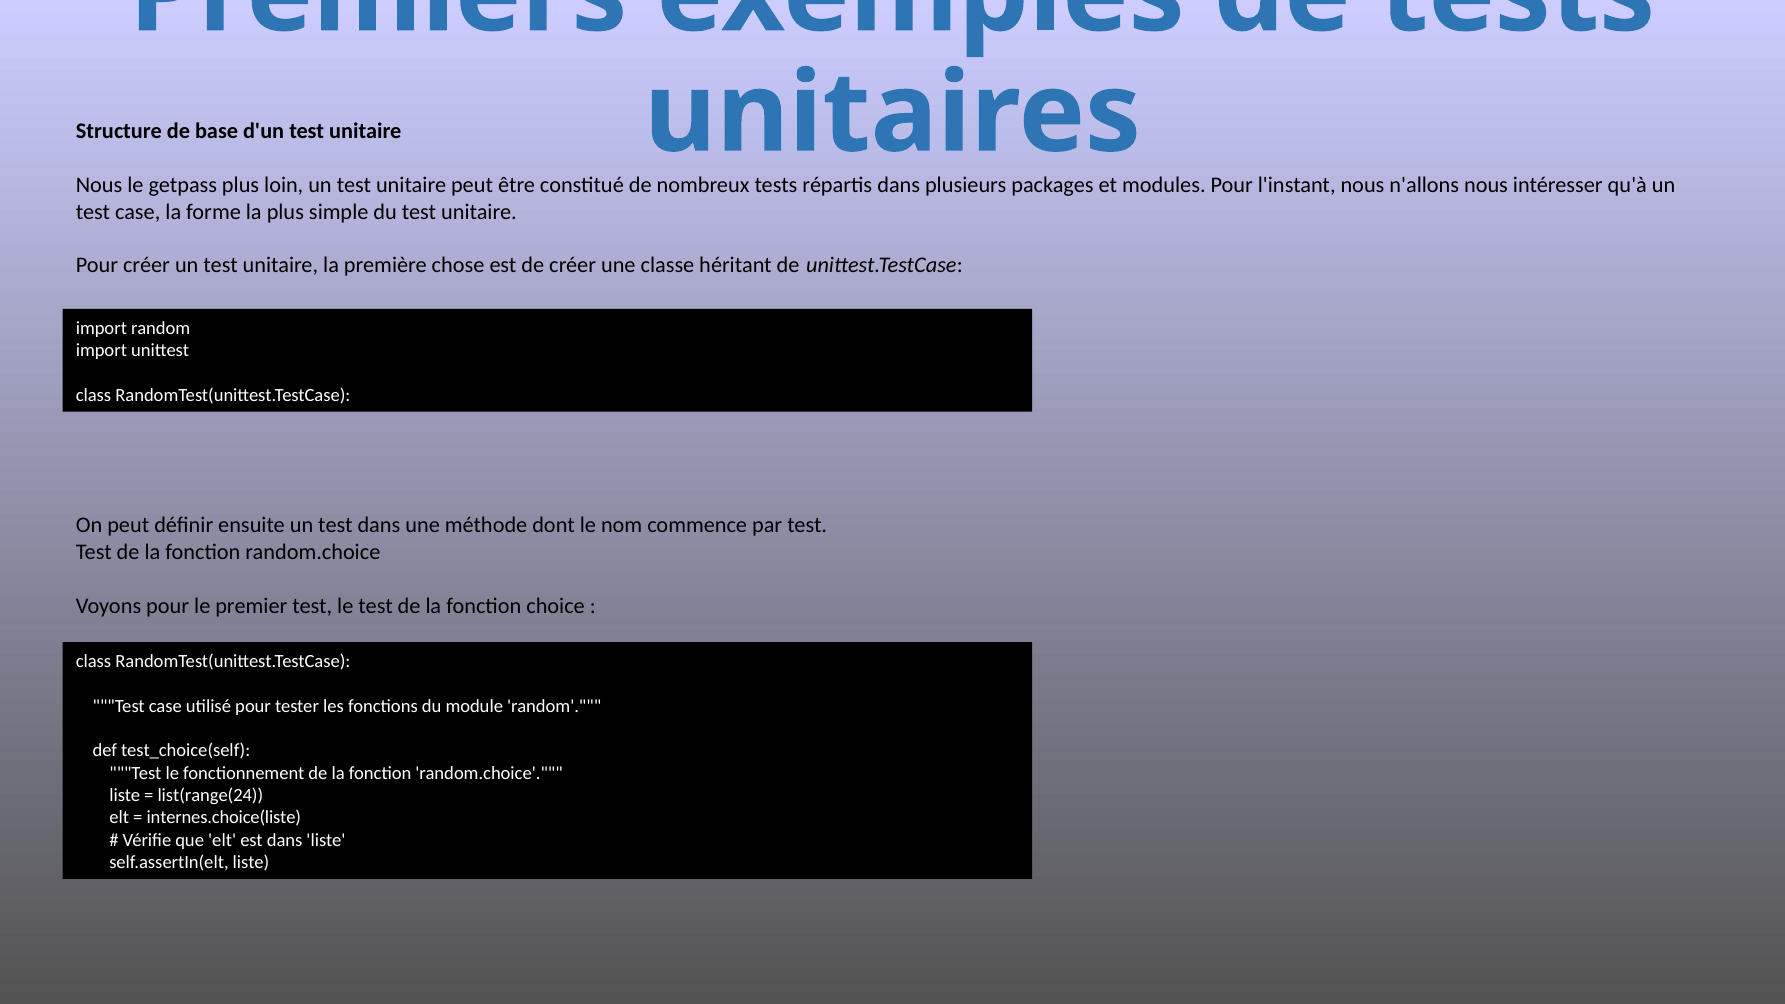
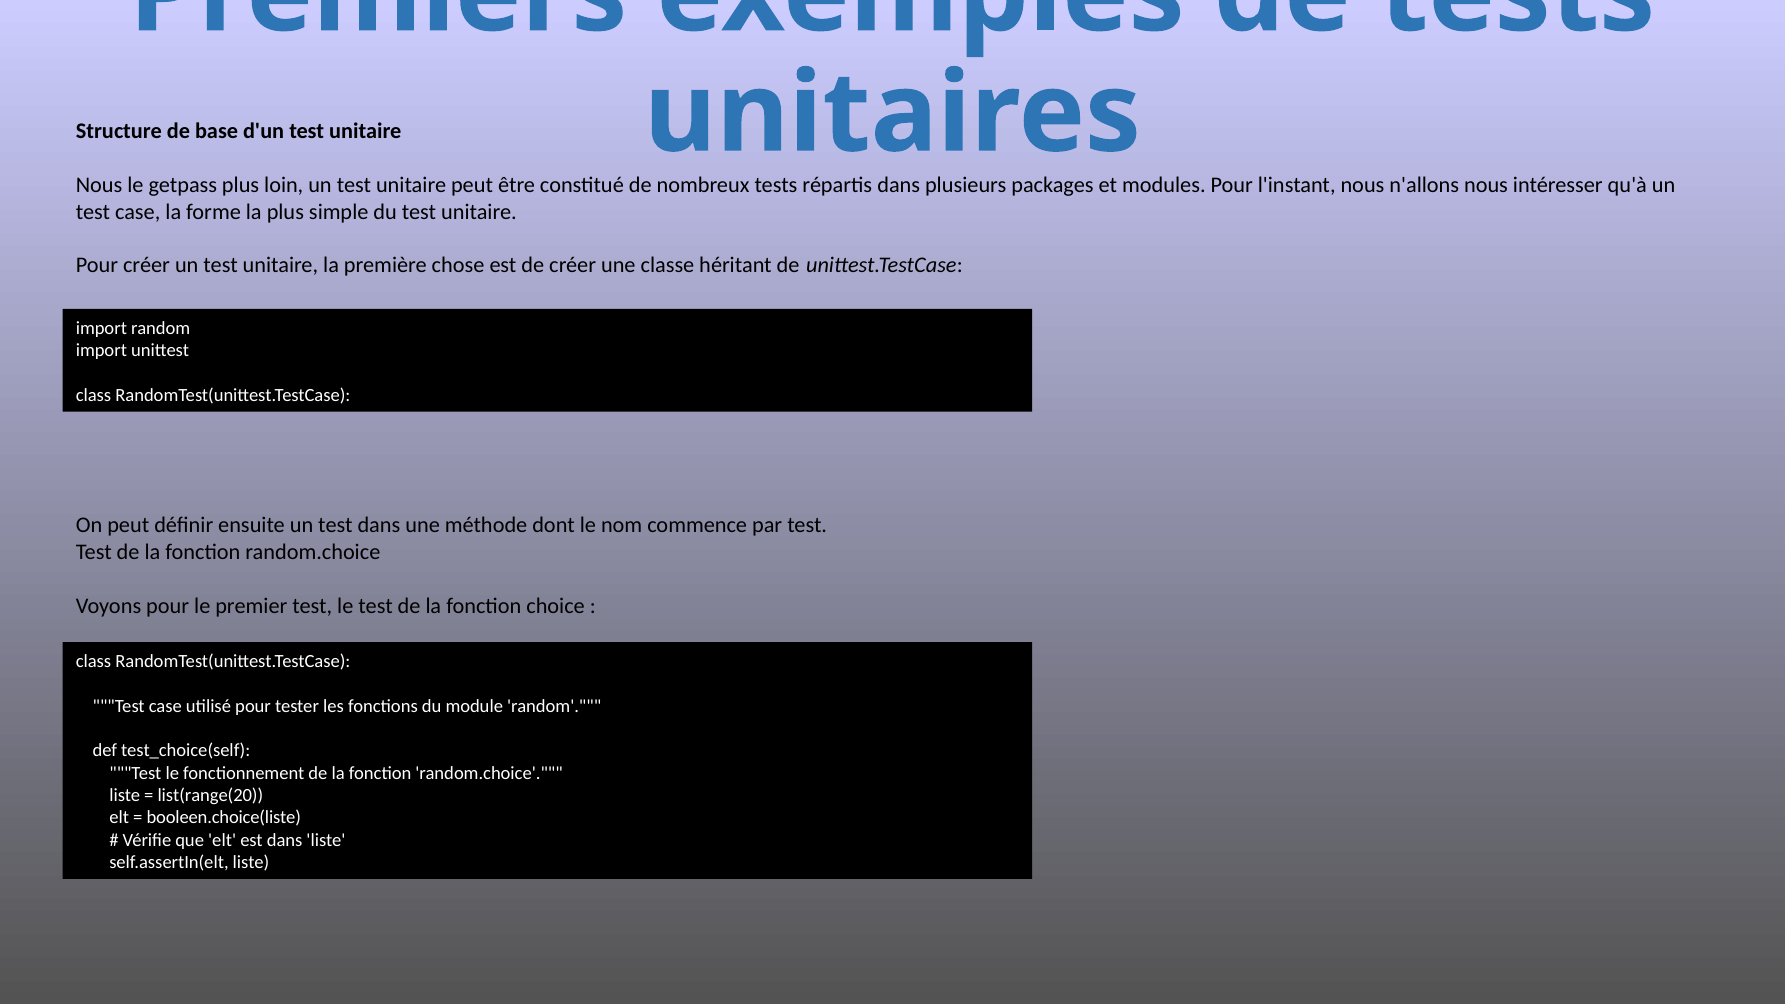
list(range(24: list(range(24 -> list(range(20
internes.choice(liste: internes.choice(liste -> booleen.choice(liste
